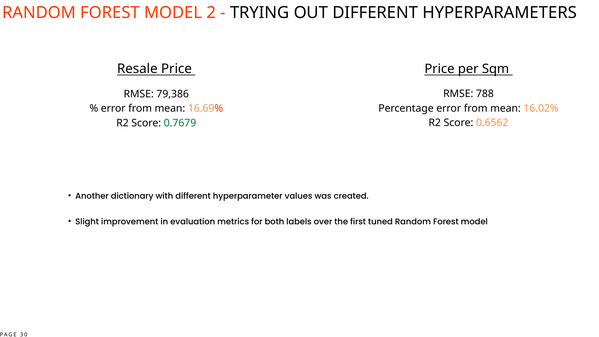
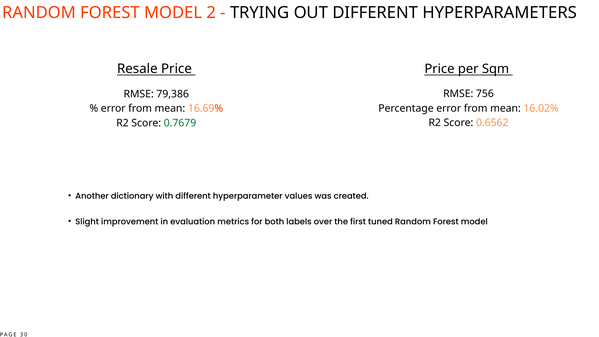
788: 788 -> 756
